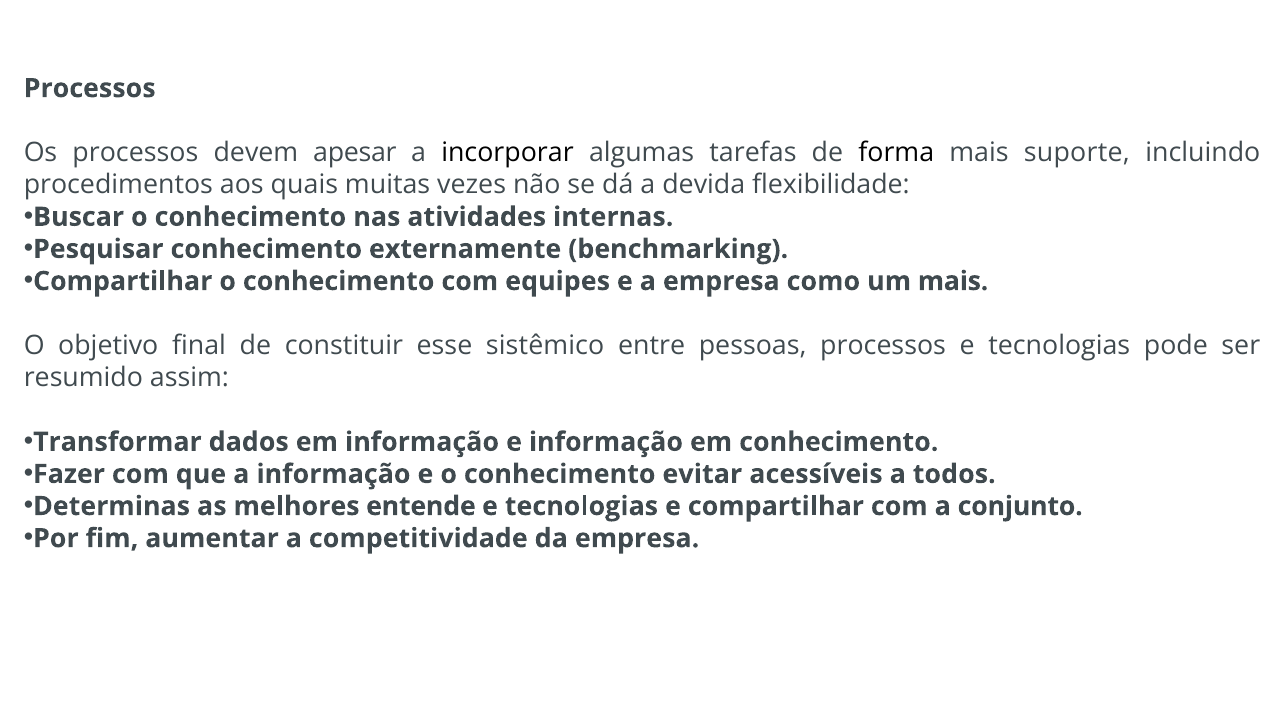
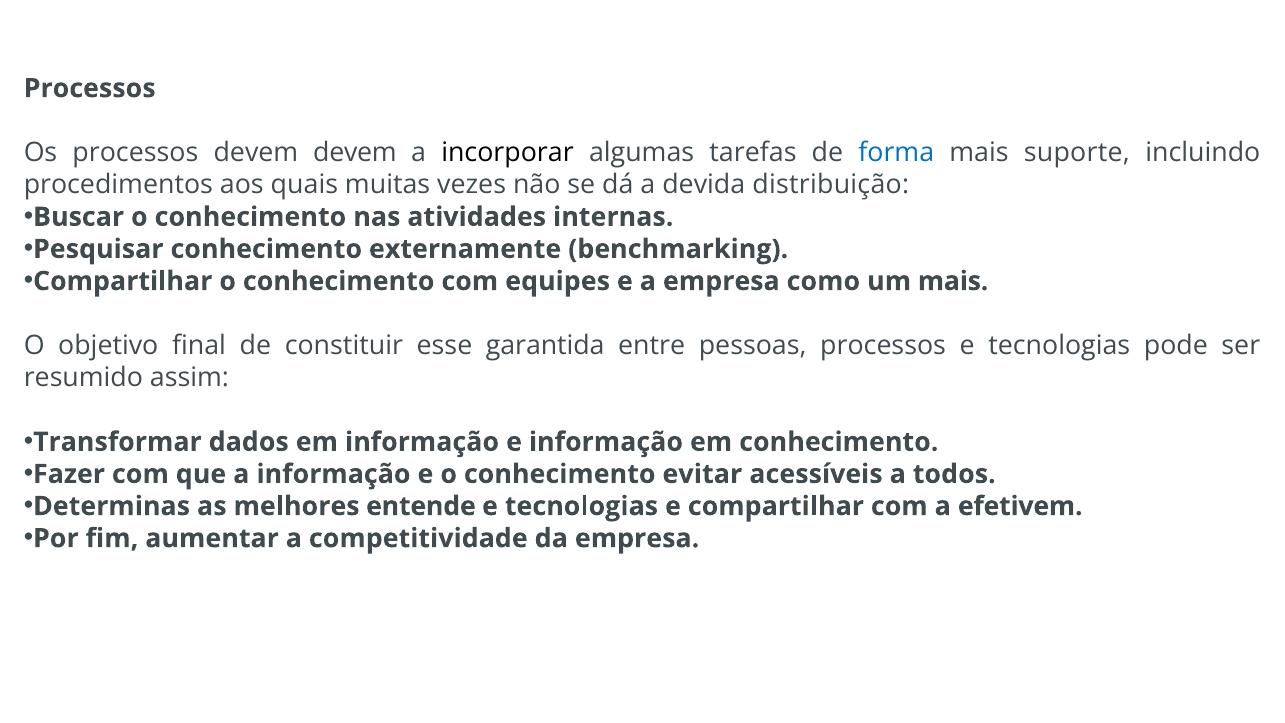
devem apesar: apesar -> devem
forma colour: black -> blue
flexibilidade: flexibilidade -> distribuição
sistêmico: sistêmico -> garantida
conjunto: conjunto -> efetivem
